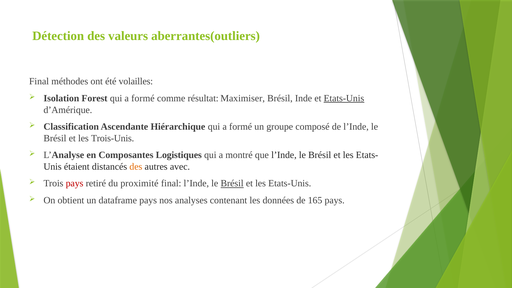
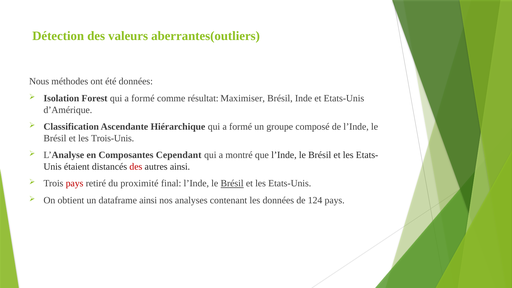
Final at (39, 81): Final -> Nous
été volailles: volailles -> données
Etats-Unis at (344, 98) underline: present -> none
Logistiques: Logistiques -> Cependant
des at (136, 167) colour: orange -> red
autres avec: avec -> ainsi
dataframe pays: pays -> ainsi
165: 165 -> 124
